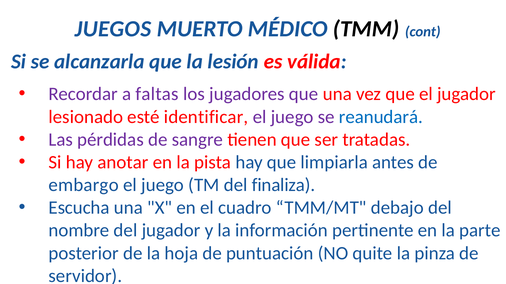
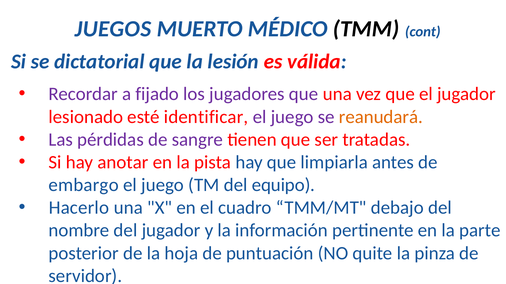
alcanzarla: alcanzarla -> dictatorial
faltas: faltas -> fijado
reanudará colour: blue -> orange
finaliza: finaliza -> equipo
Escucha: Escucha -> Hacerlo
